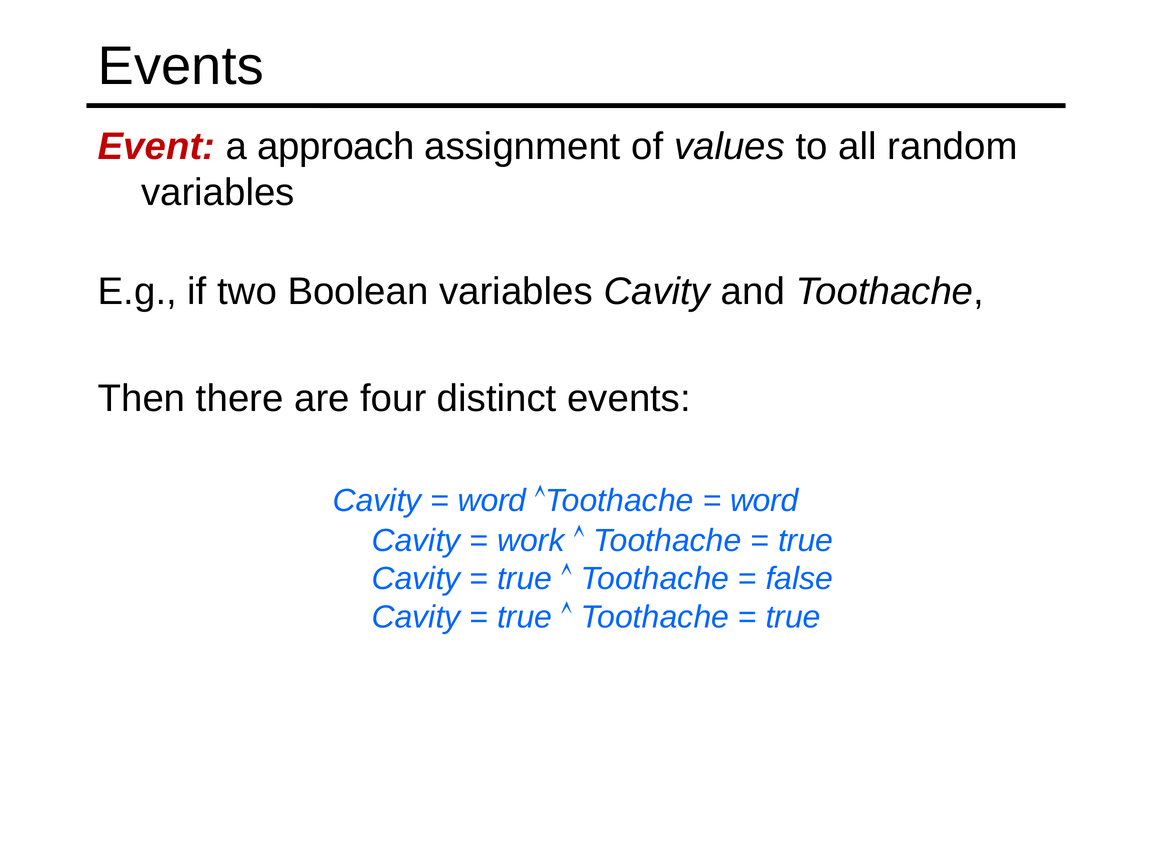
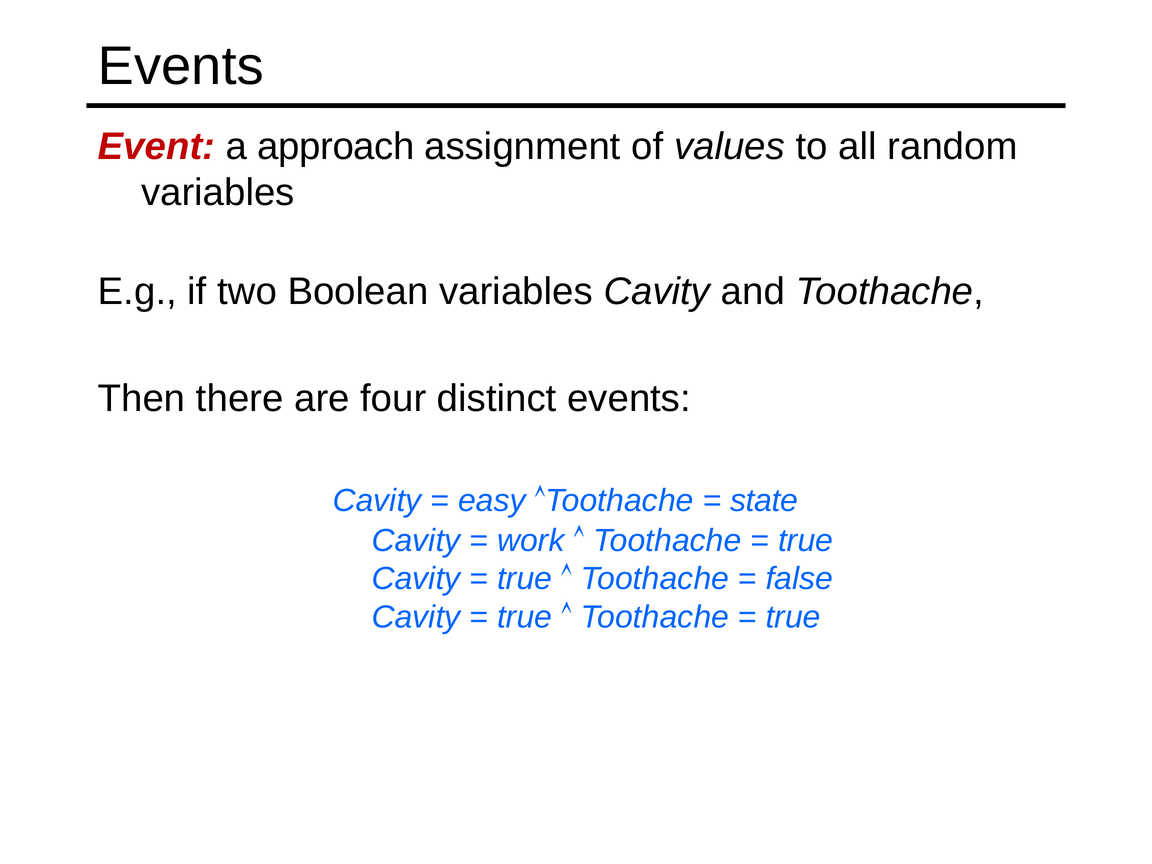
word at (492, 501): word -> easy
word at (764, 501): word -> state
